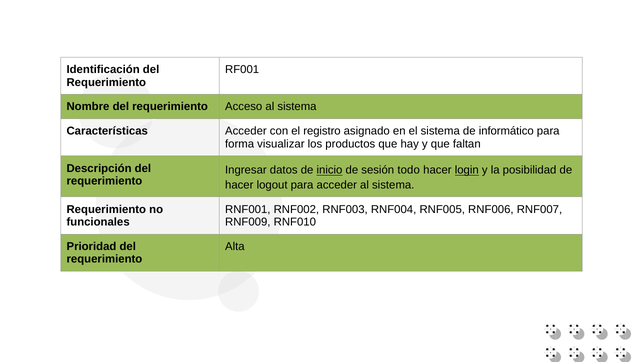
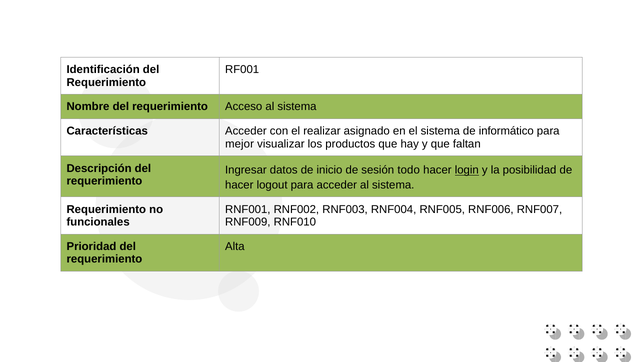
registro: registro -> realizar
forma: forma -> mejor
inicio underline: present -> none
